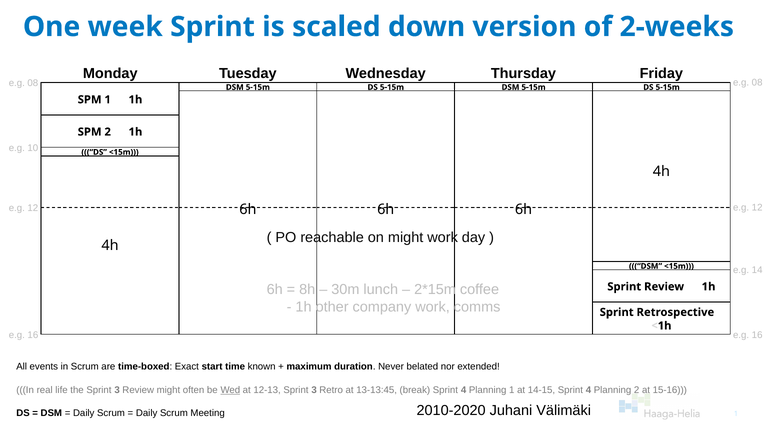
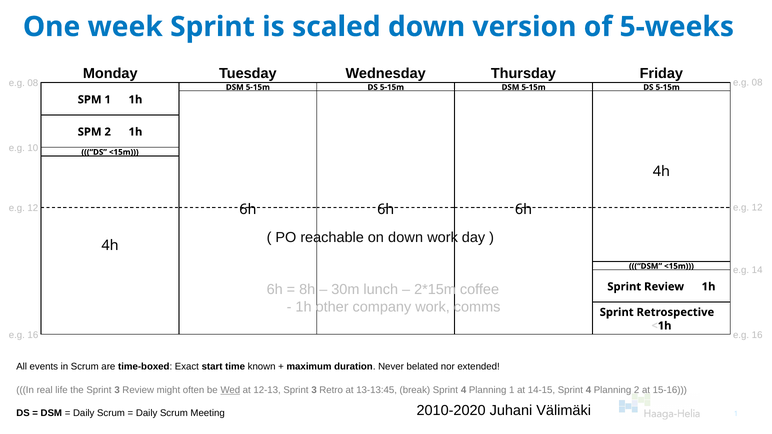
2-weeks: 2-weeks -> 5-weeks
on might: might -> down
